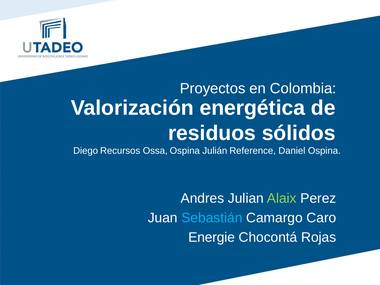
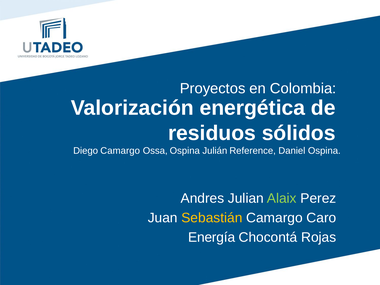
Diego Recursos: Recursos -> Camargo
Sebastián colour: light blue -> yellow
Energie: Energie -> Energía
